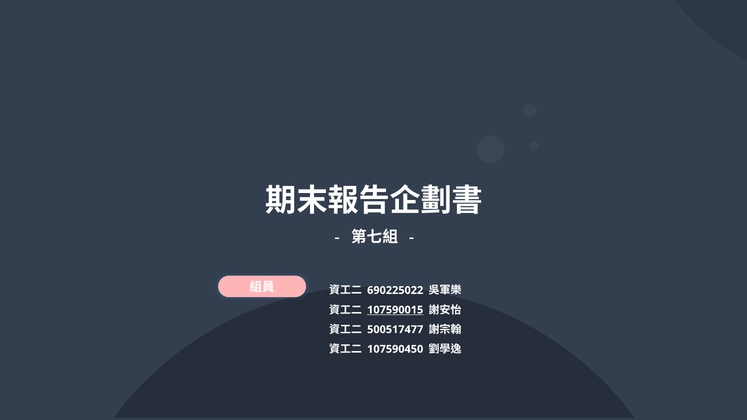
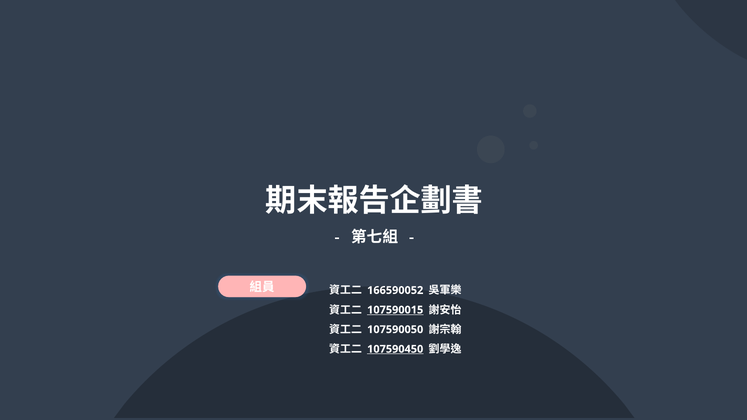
690225022: 690225022 -> 166590052
500517477: 500517477 -> 107590050
107590450 underline: none -> present
